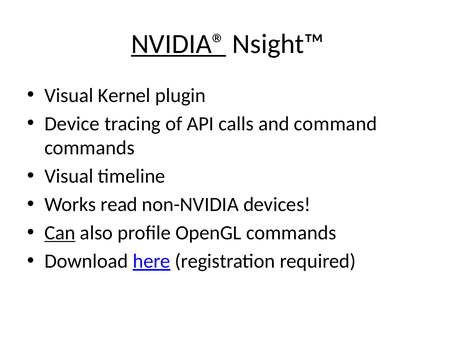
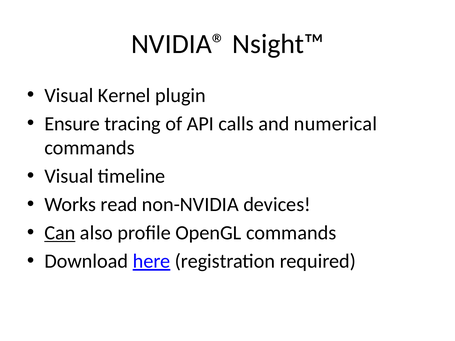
NVIDIA® underline: present -> none
Device: Device -> Ensure
command: command -> numerical
